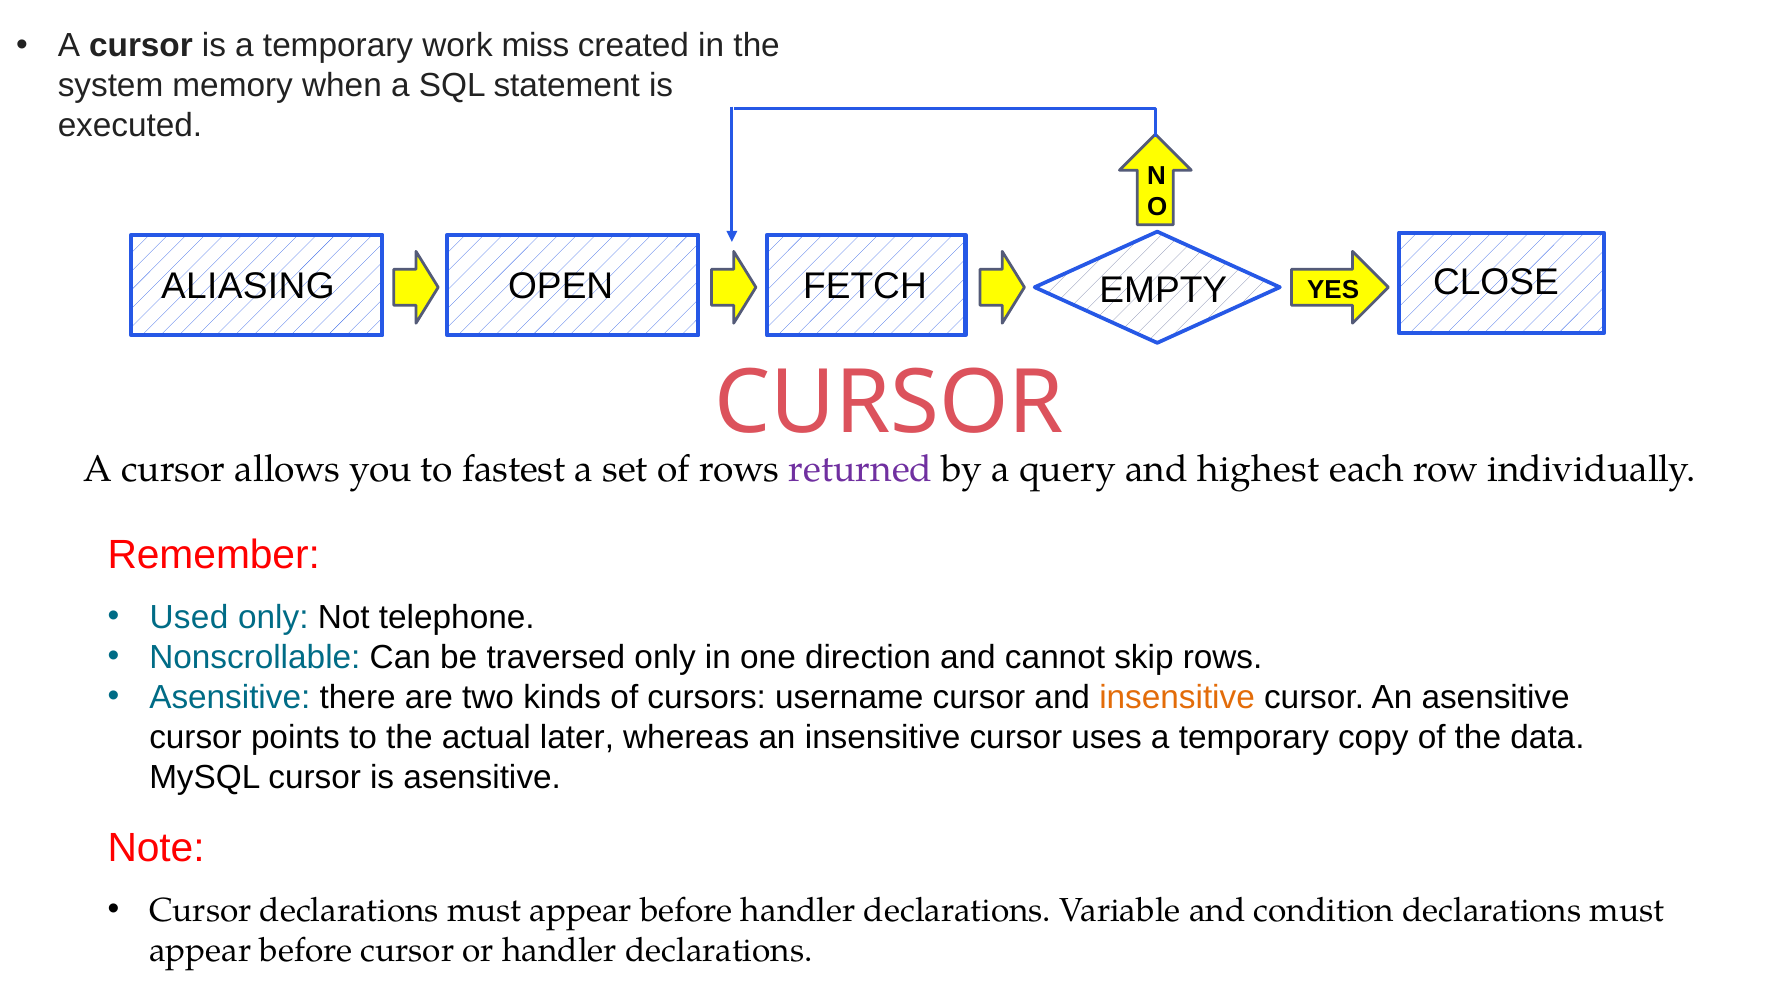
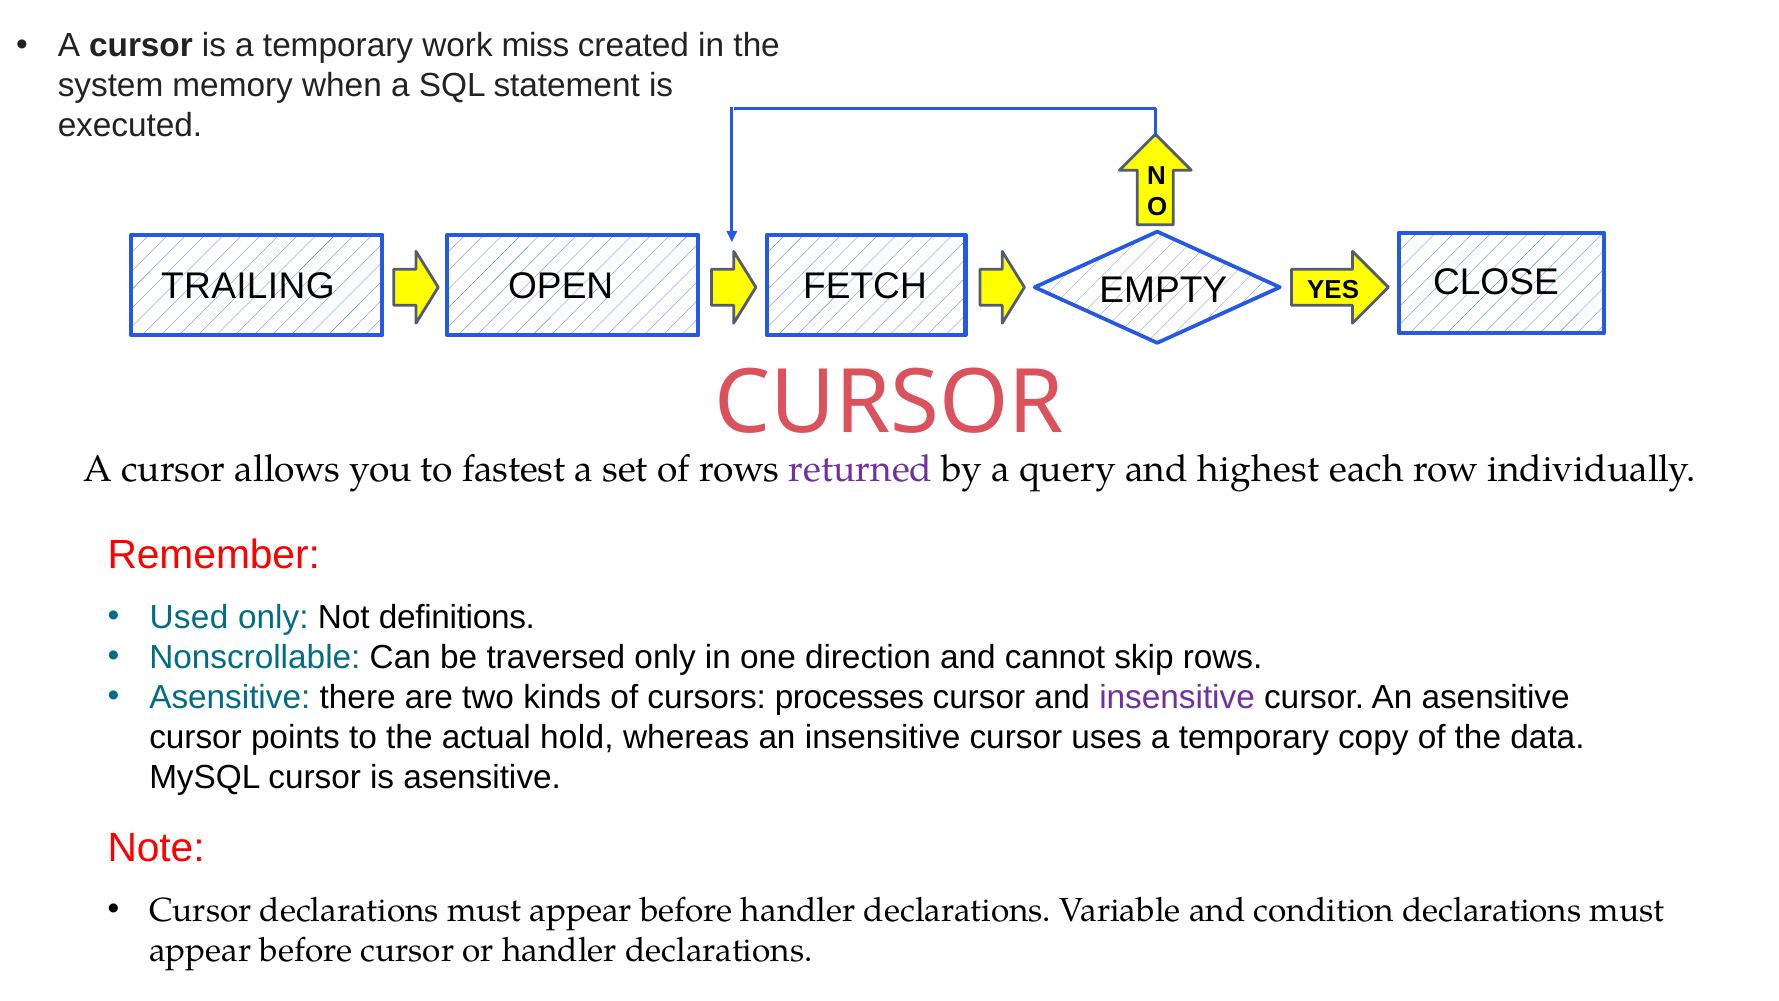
ALIASING: ALIASING -> TRAILING
telephone: telephone -> definitions
username: username -> processes
insensitive at (1177, 697) colour: orange -> purple
later: later -> hold
